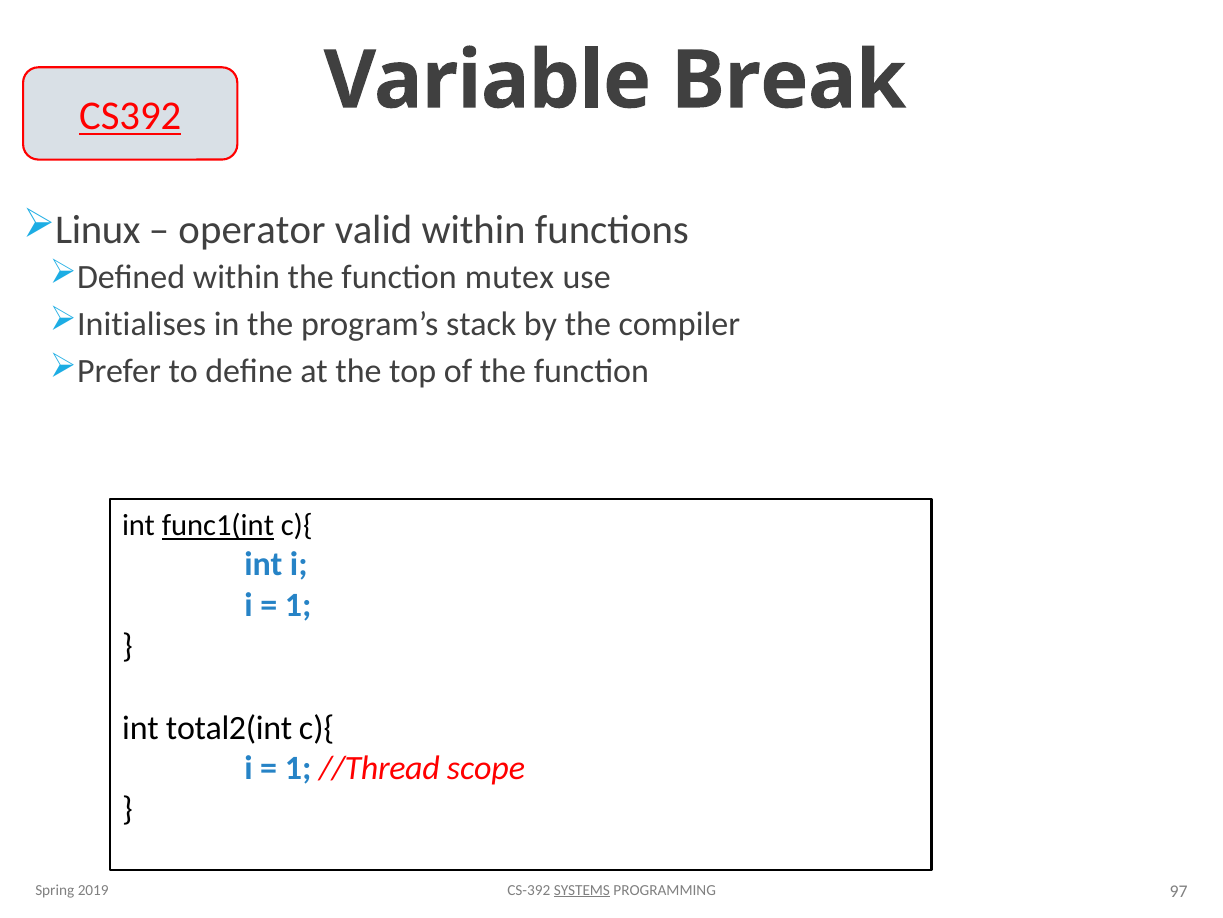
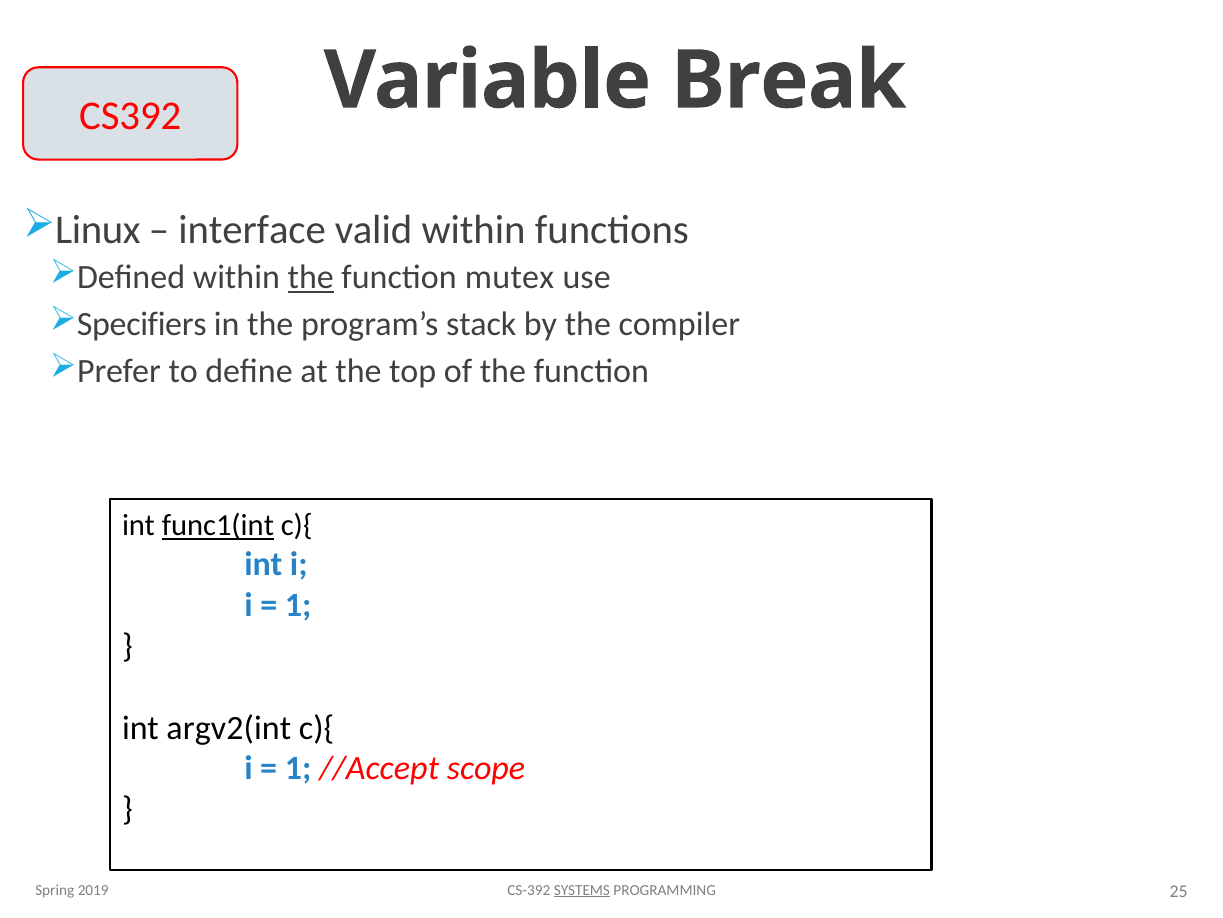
CS392 underline: present -> none
operator: operator -> interface
the at (311, 277) underline: none -> present
Initialises: Initialises -> Specifiers
total2(int: total2(int -> argv2(int
//Thread: //Thread -> //Accept
97: 97 -> 25
